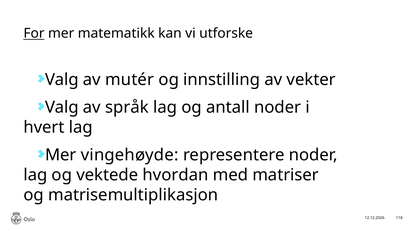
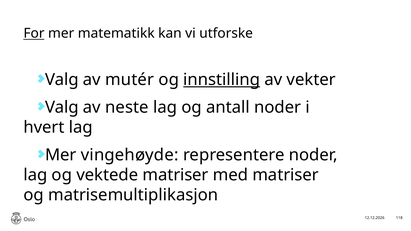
innstilling underline: none -> present
språk: språk -> neste
vektede hvordan: hvordan -> matriser
